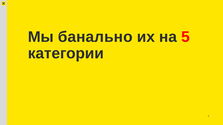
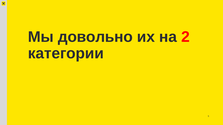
банально: банально -> довольно
на 5: 5 -> 2
